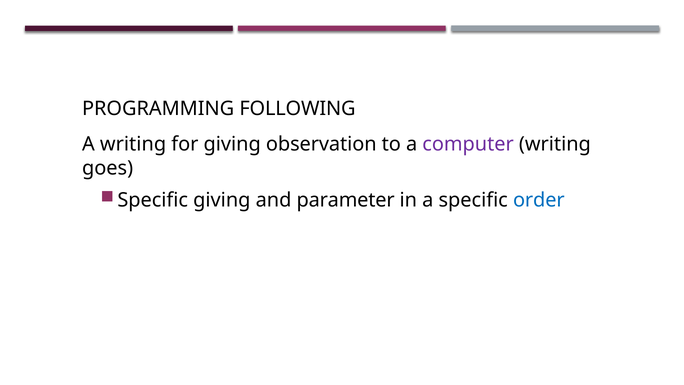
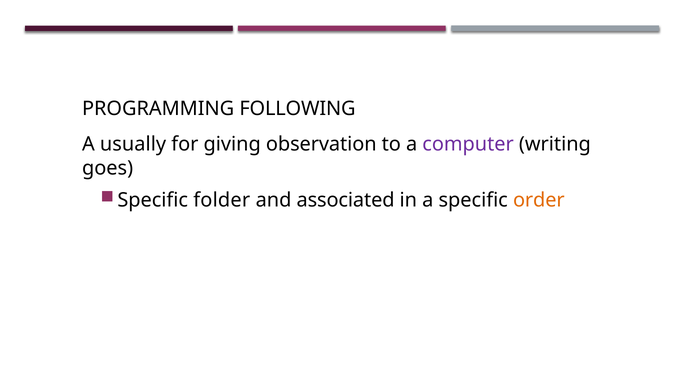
A writing: writing -> usually
Specific giving: giving -> folder
parameter: parameter -> associated
order colour: blue -> orange
